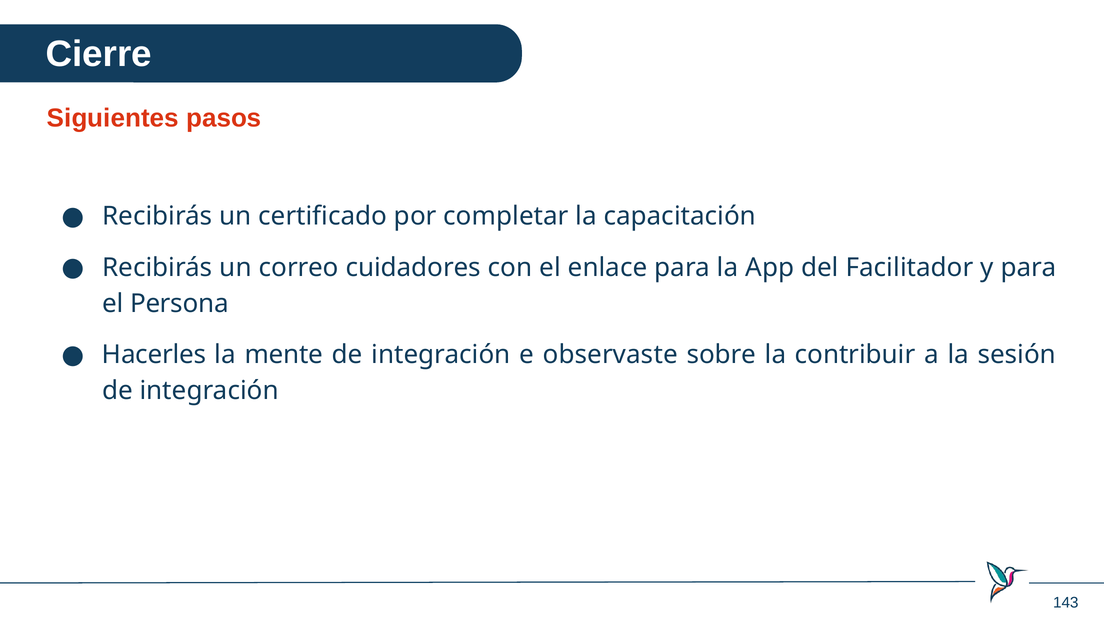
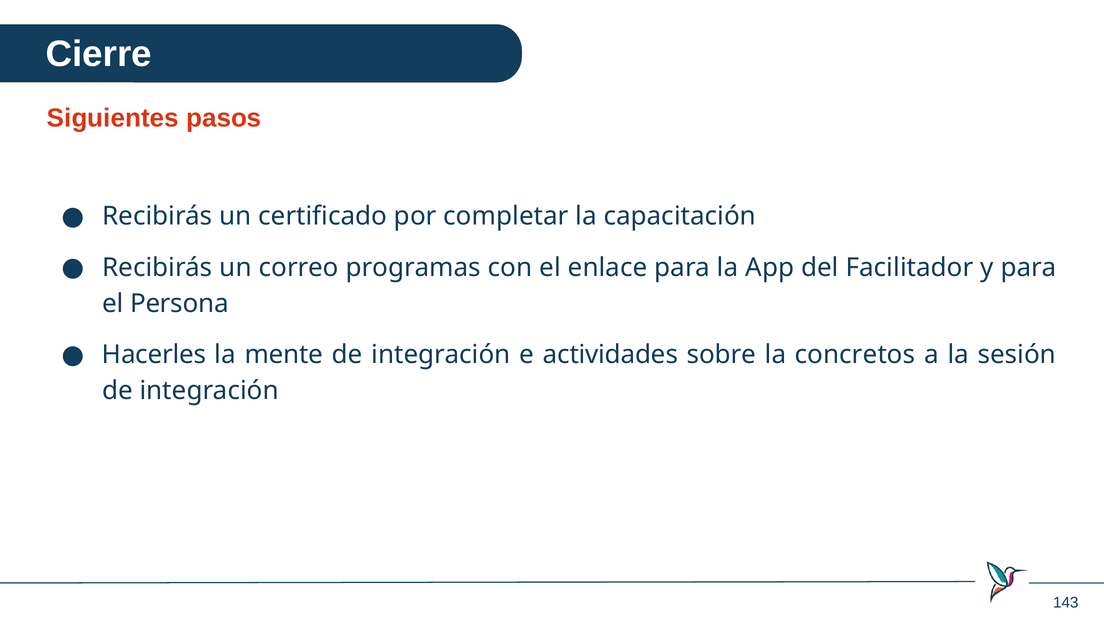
cuidadores: cuidadores -> programas
observaste: observaste -> actividades
contribuir: contribuir -> concretos
